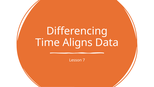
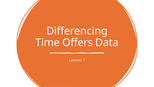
Aligns: Aligns -> Offers
